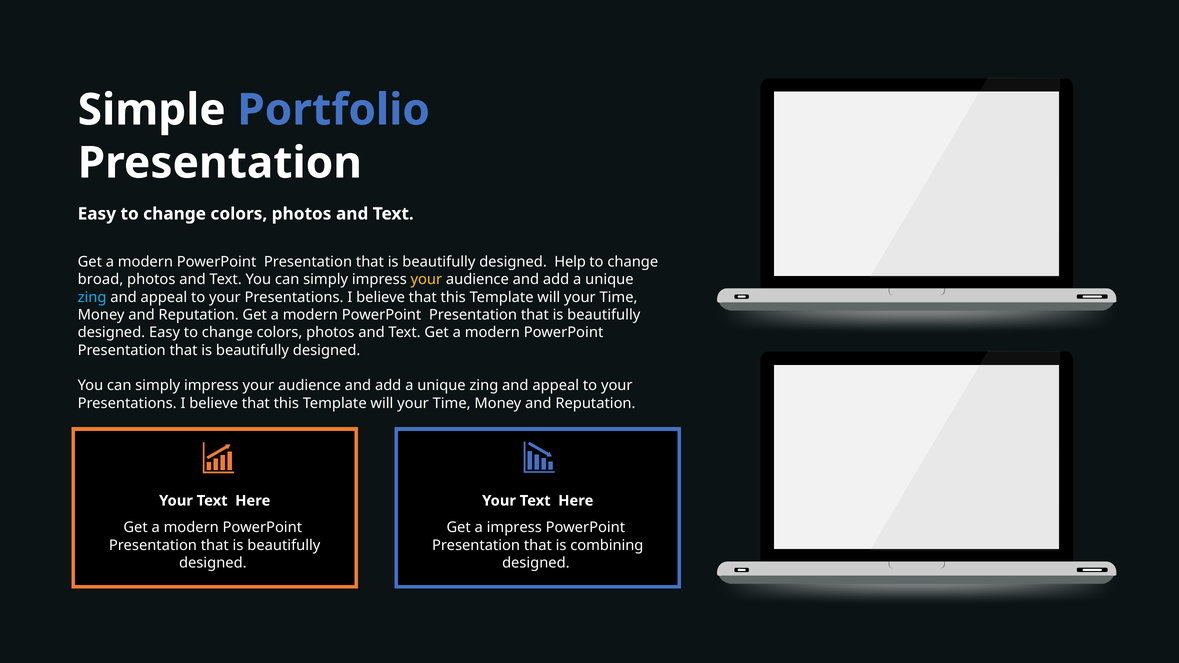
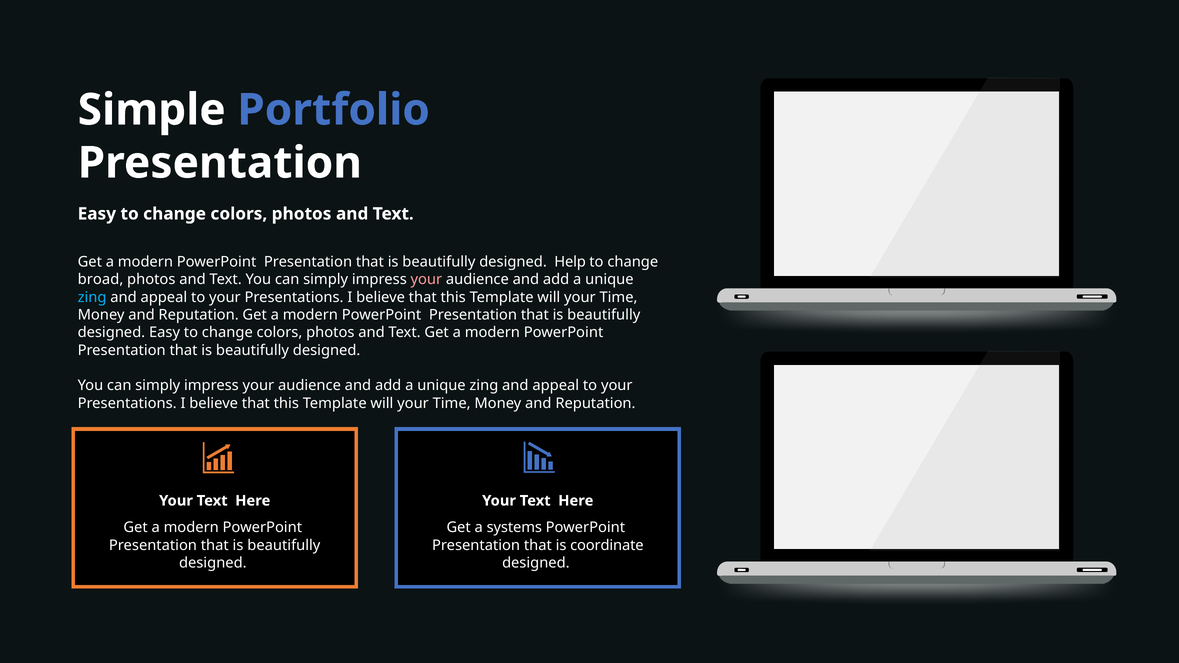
your at (426, 280) colour: yellow -> pink
a impress: impress -> systems
combining: combining -> coordinate
